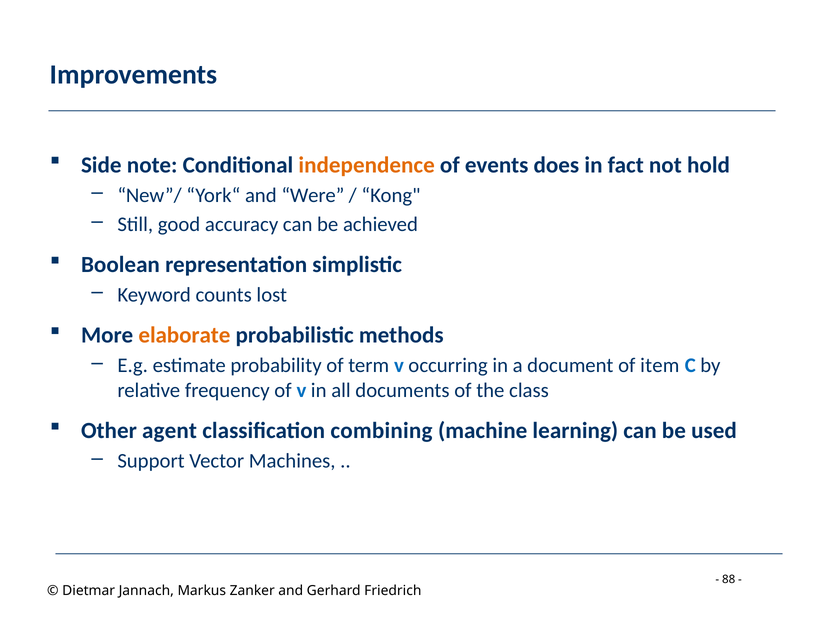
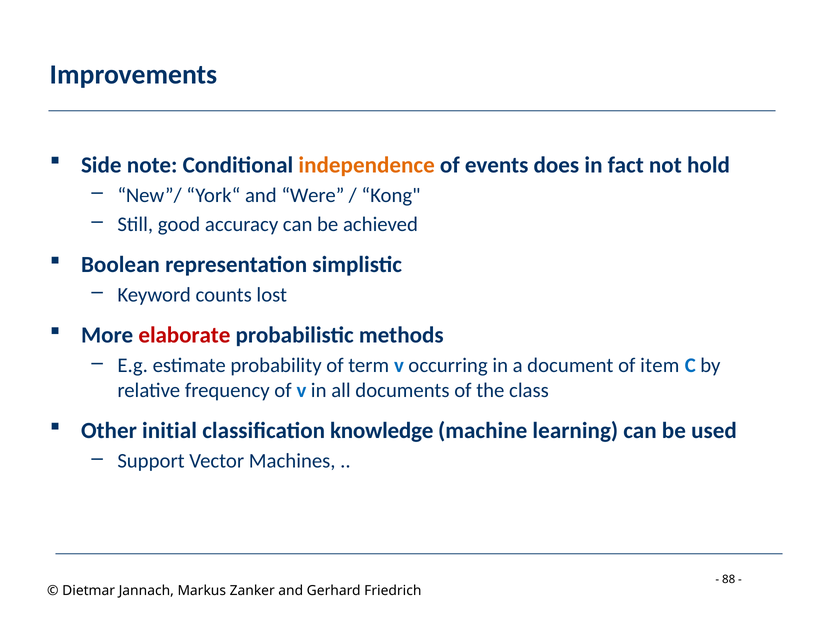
elaborate colour: orange -> red
agent: agent -> initial
combining: combining -> knowledge
